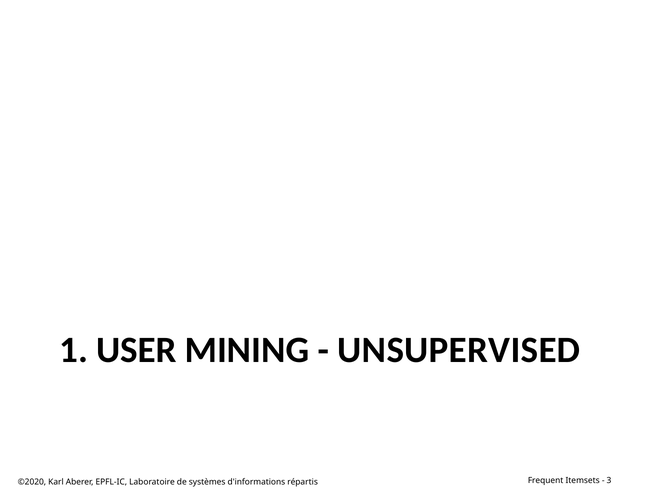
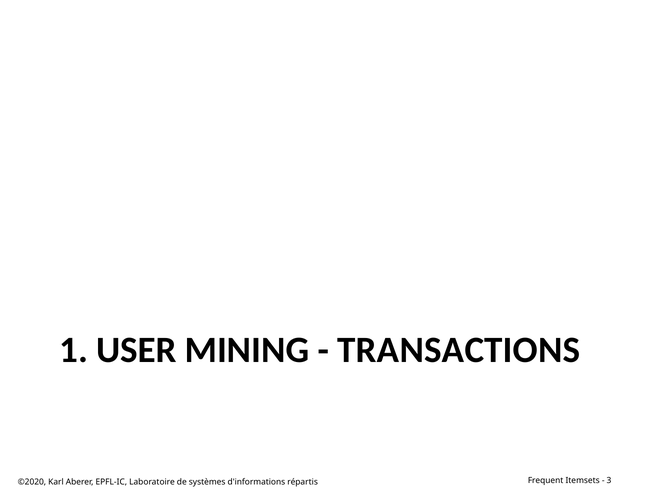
UNSUPERVISED: UNSUPERVISED -> TRANSACTIONS
